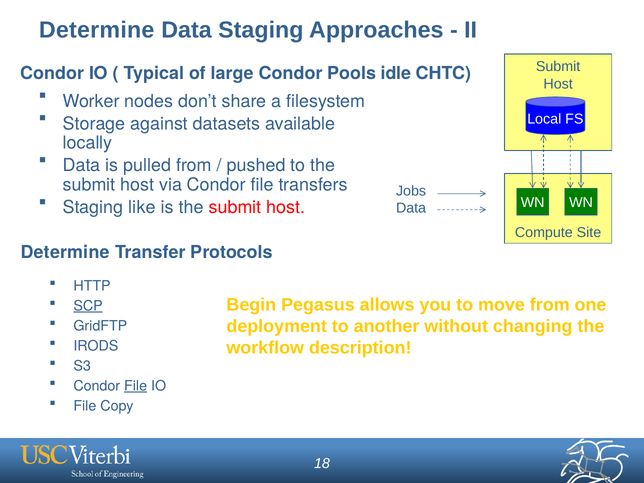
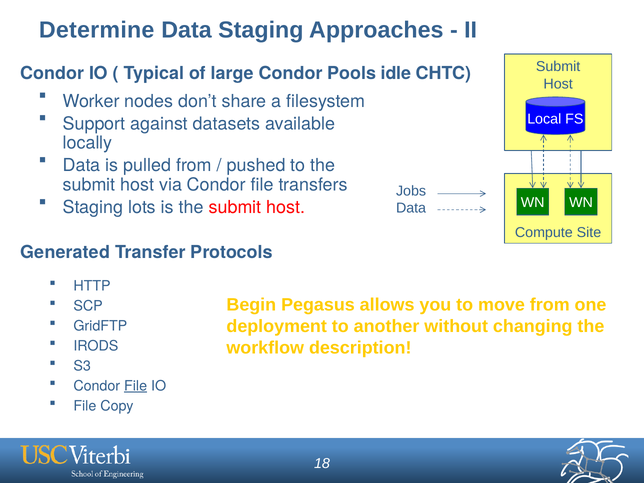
Storage: Storage -> Support
like: like -> lots
Determine at (65, 252): Determine -> Generated
SCP underline: present -> none
